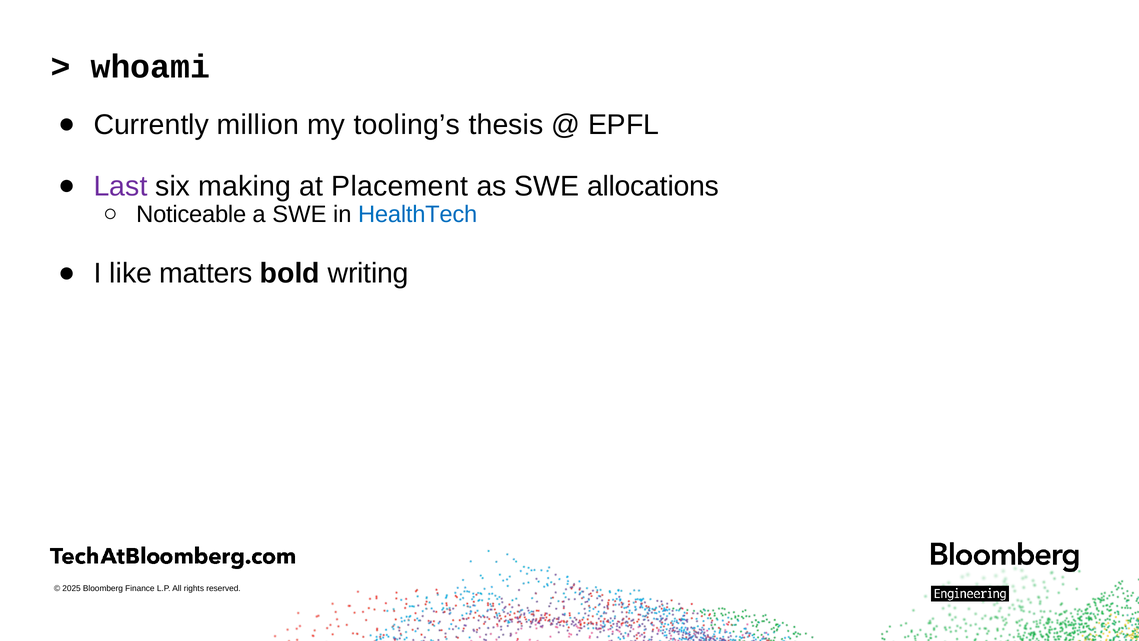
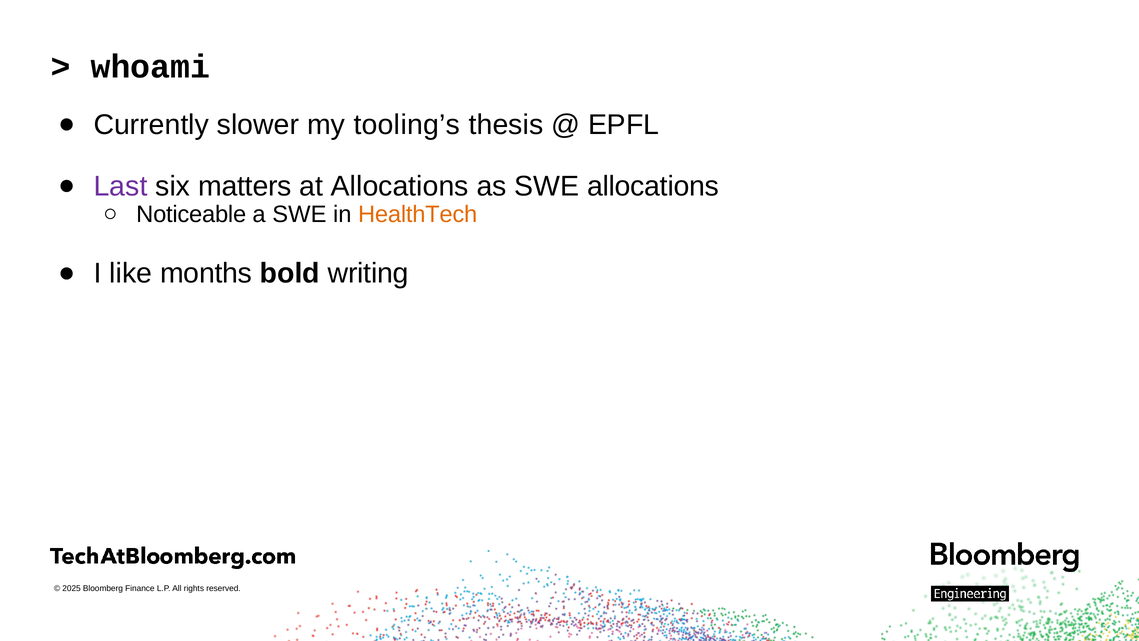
million: million -> slower
making: making -> matters
at Placement: Placement -> Allocations
HealthTech colour: blue -> orange
matters: matters -> months
